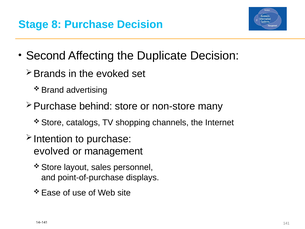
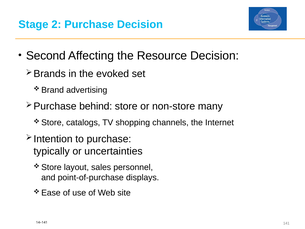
8: 8 -> 2
Duplicate: Duplicate -> Resource
evolved: evolved -> typically
management: management -> uncertainties
